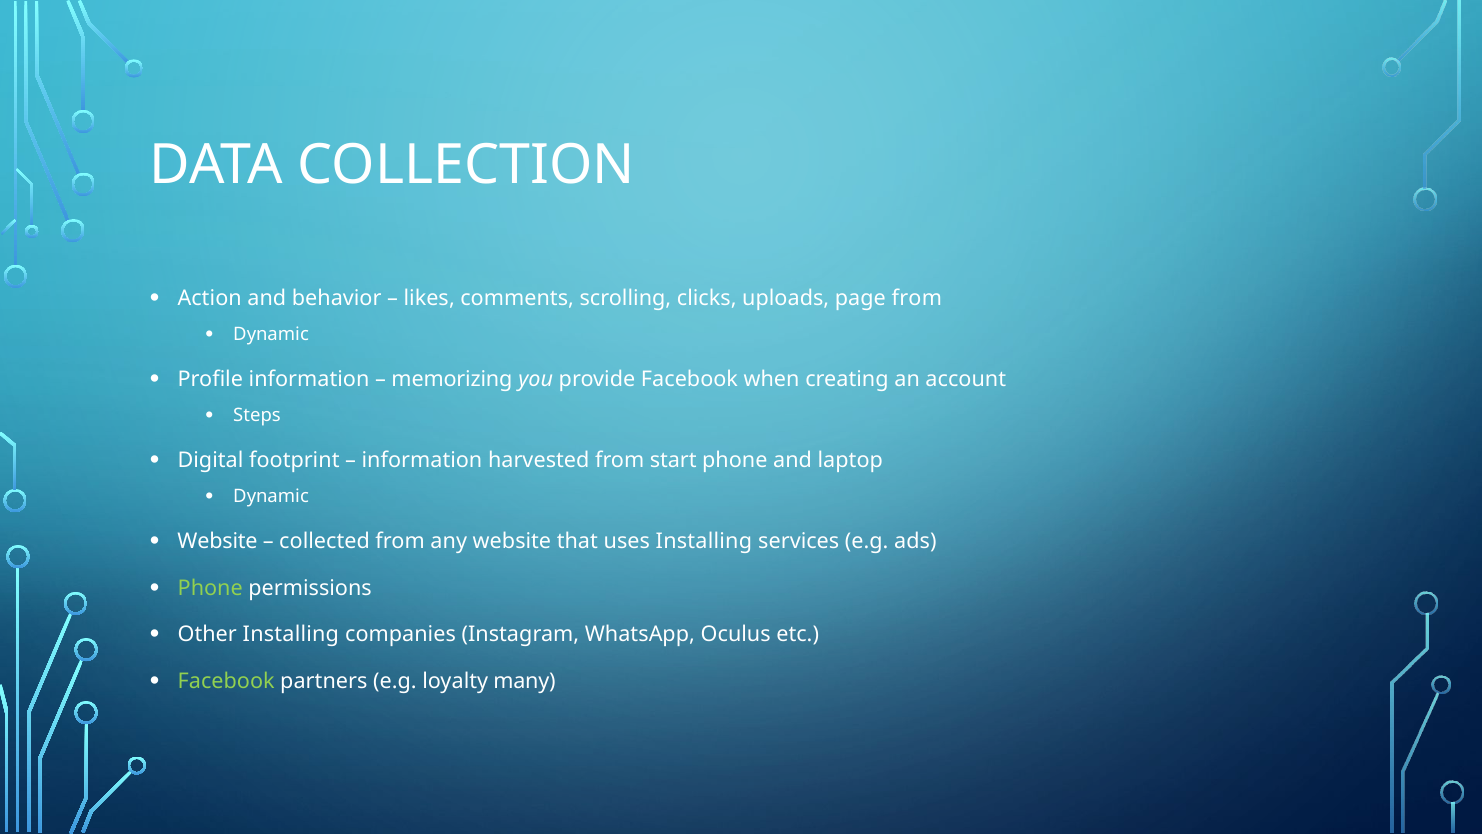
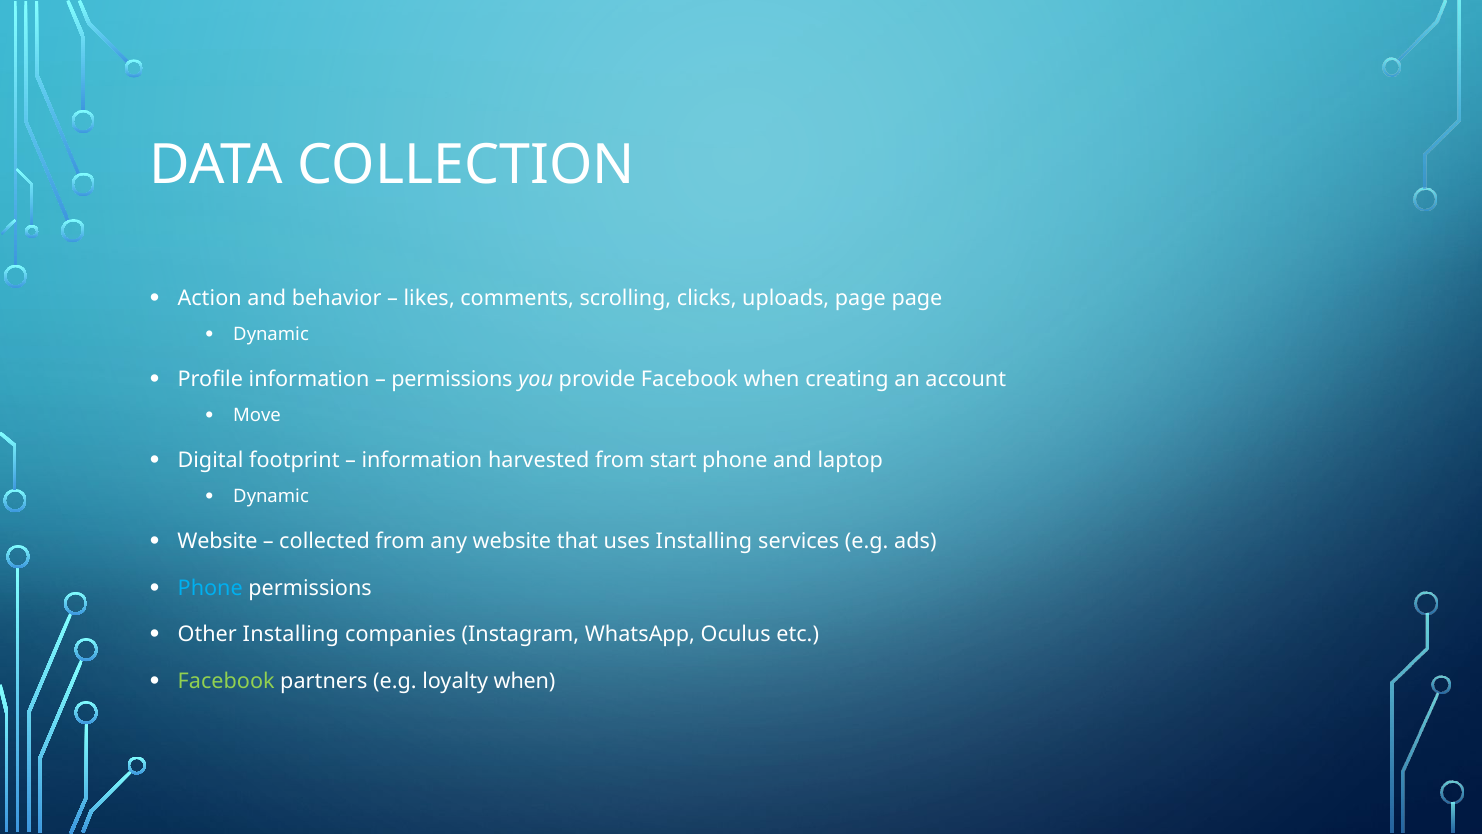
page from: from -> page
memorizing at (452, 380): memorizing -> permissions
Steps: Steps -> Move
Phone at (210, 588) colour: light green -> light blue
loyalty many: many -> when
